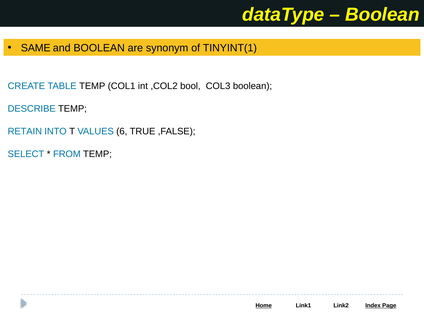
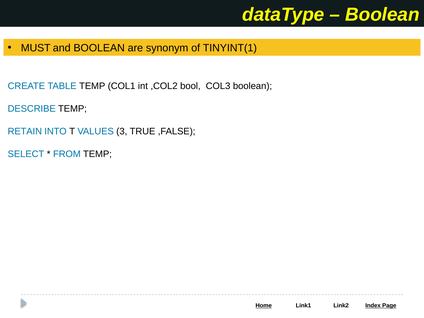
SAME: SAME -> MUST
6: 6 -> 3
